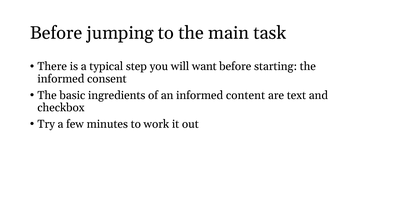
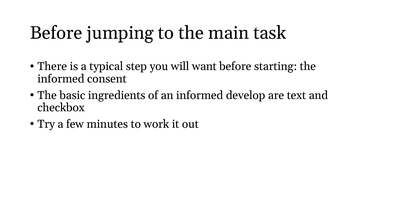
content: content -> develop
